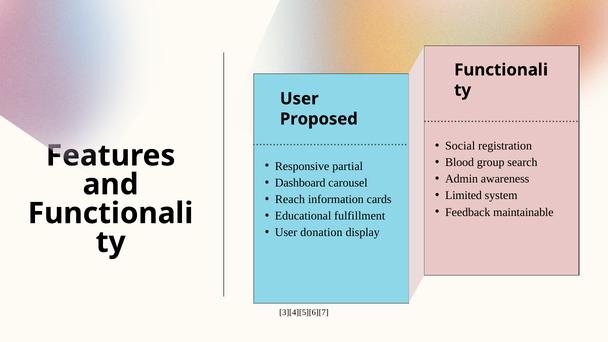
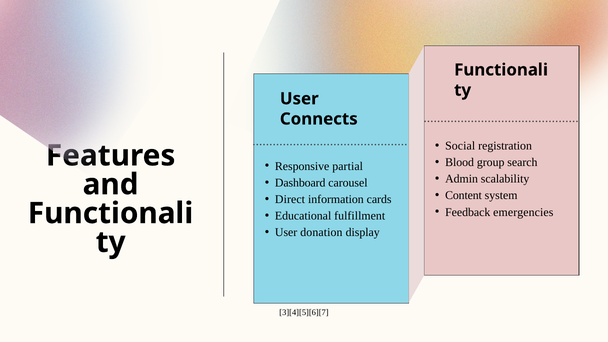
Proposed: Proposed -> Connects
awareness: awareness -> scalability
Limited: Limited -> Content
Reach: Reach -> Direct
maintainable: maintainable -> emergencies
